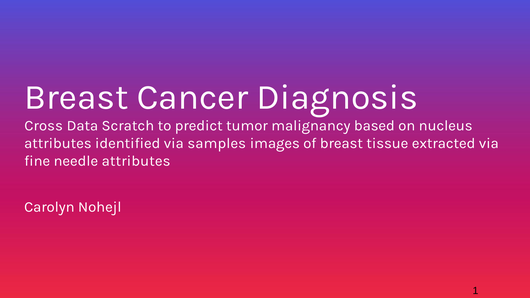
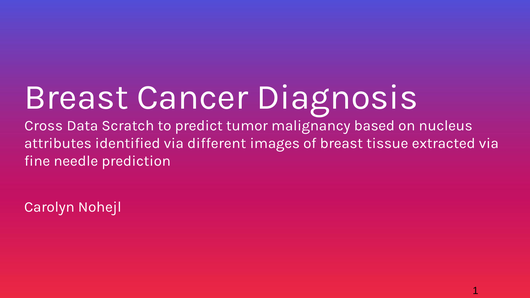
samples: samples -> different
needle attributes: attributes -> prediction
